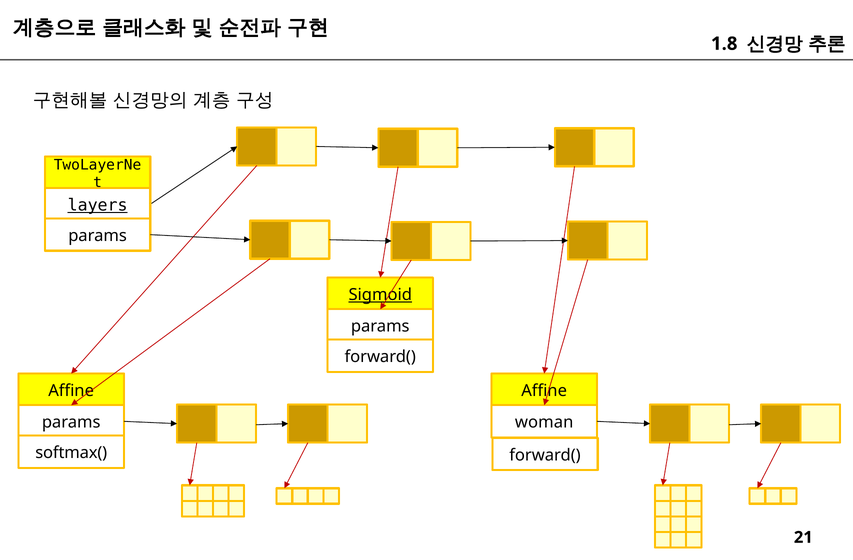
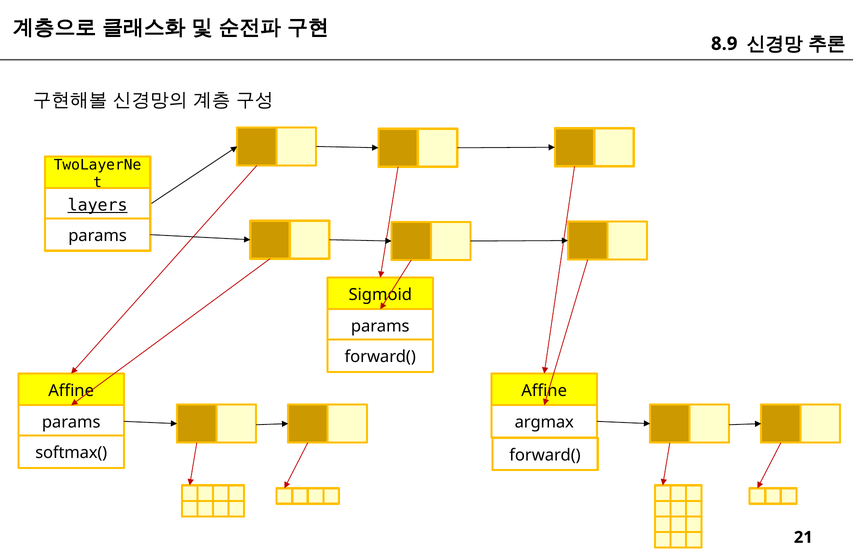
1.8: 1.8 -> 8.9
Sigmoid underline: present -> none
woman: woman -> argmax
